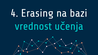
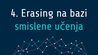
vrednost: vrednost -> smislene
